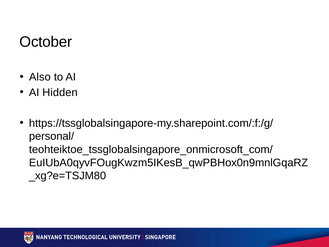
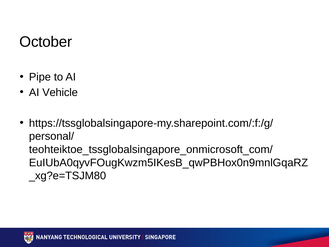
Also: Also -> Pipe
Hidden: Hidden -> Vehicle
